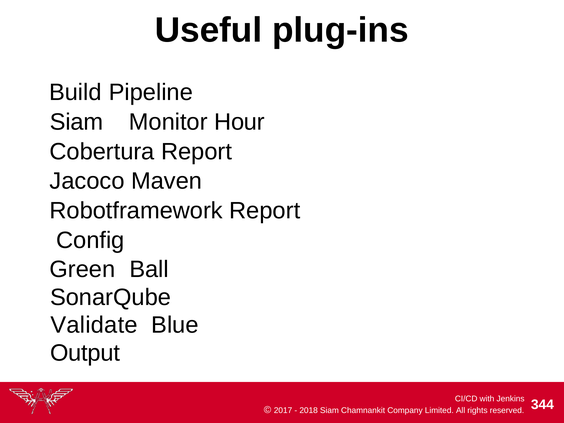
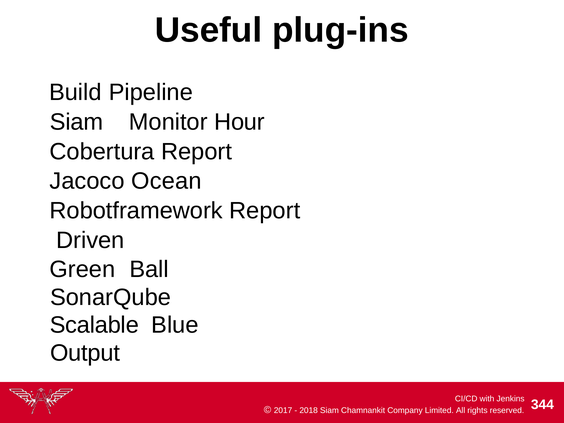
Maven: Maven -> Ocean
Config: Config -> Driven
Validate: Validate -> Scalable
